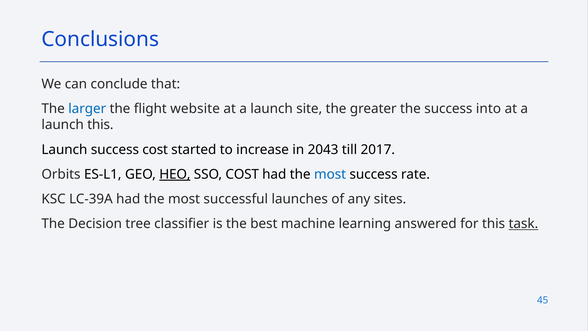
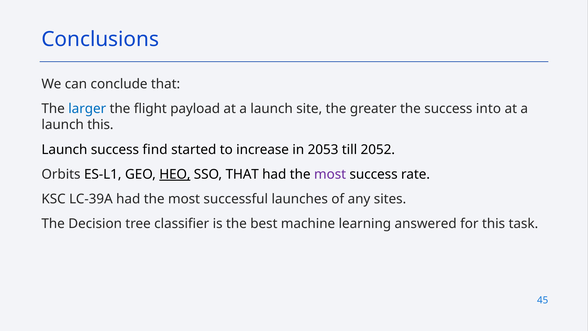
website: website -> payload
success cost: cost -> find
2043: 2043 -> 2053
2017: 2017 -> 2052
SSO COST: COST -> THAT
most at (330, 174) colour: blue -> purple
task underline: present -> none
